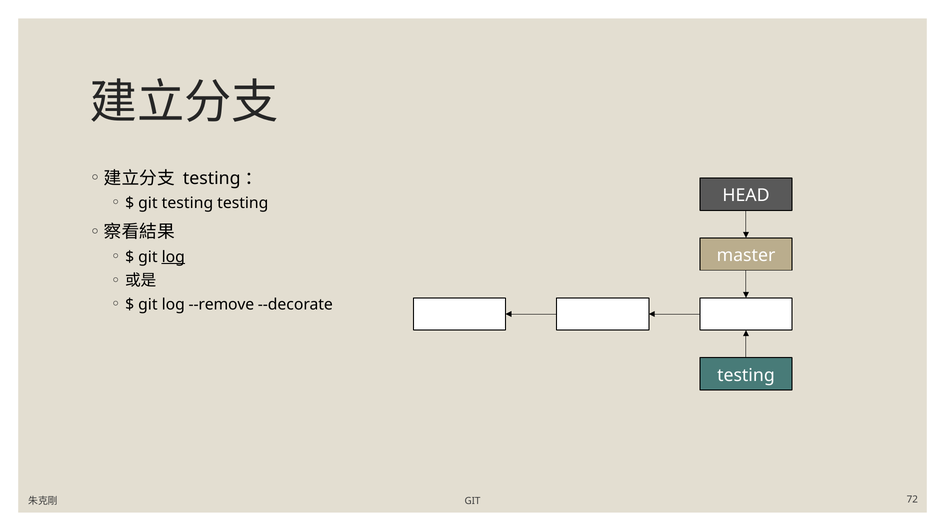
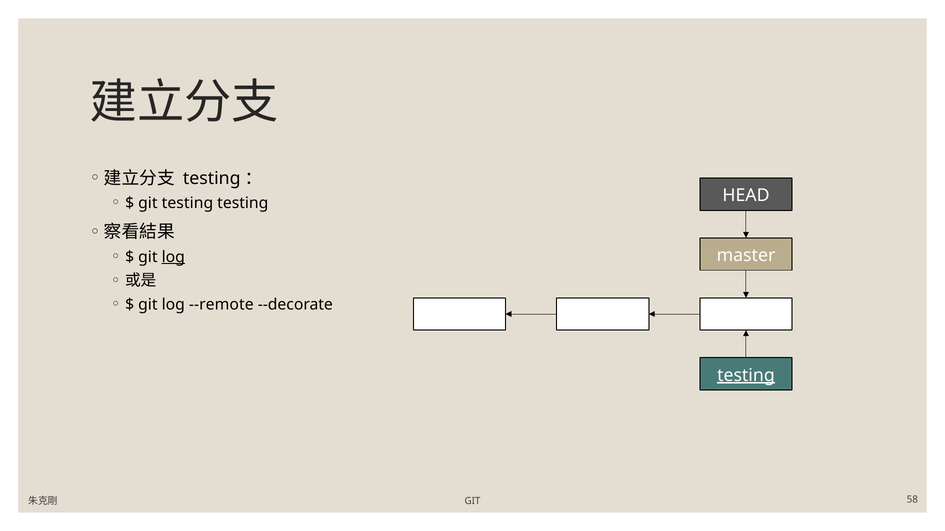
--remove: --remove -> --remote
testing at (746, 376) underline: none -> present
72: 72 -> 58
